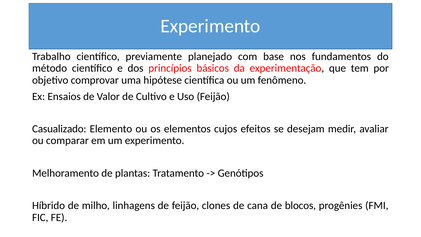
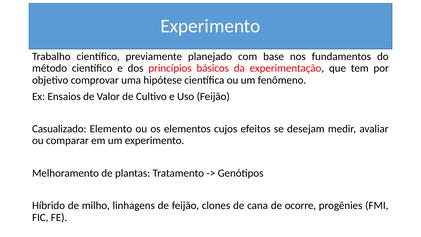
blocos: blocos -> ocorre
